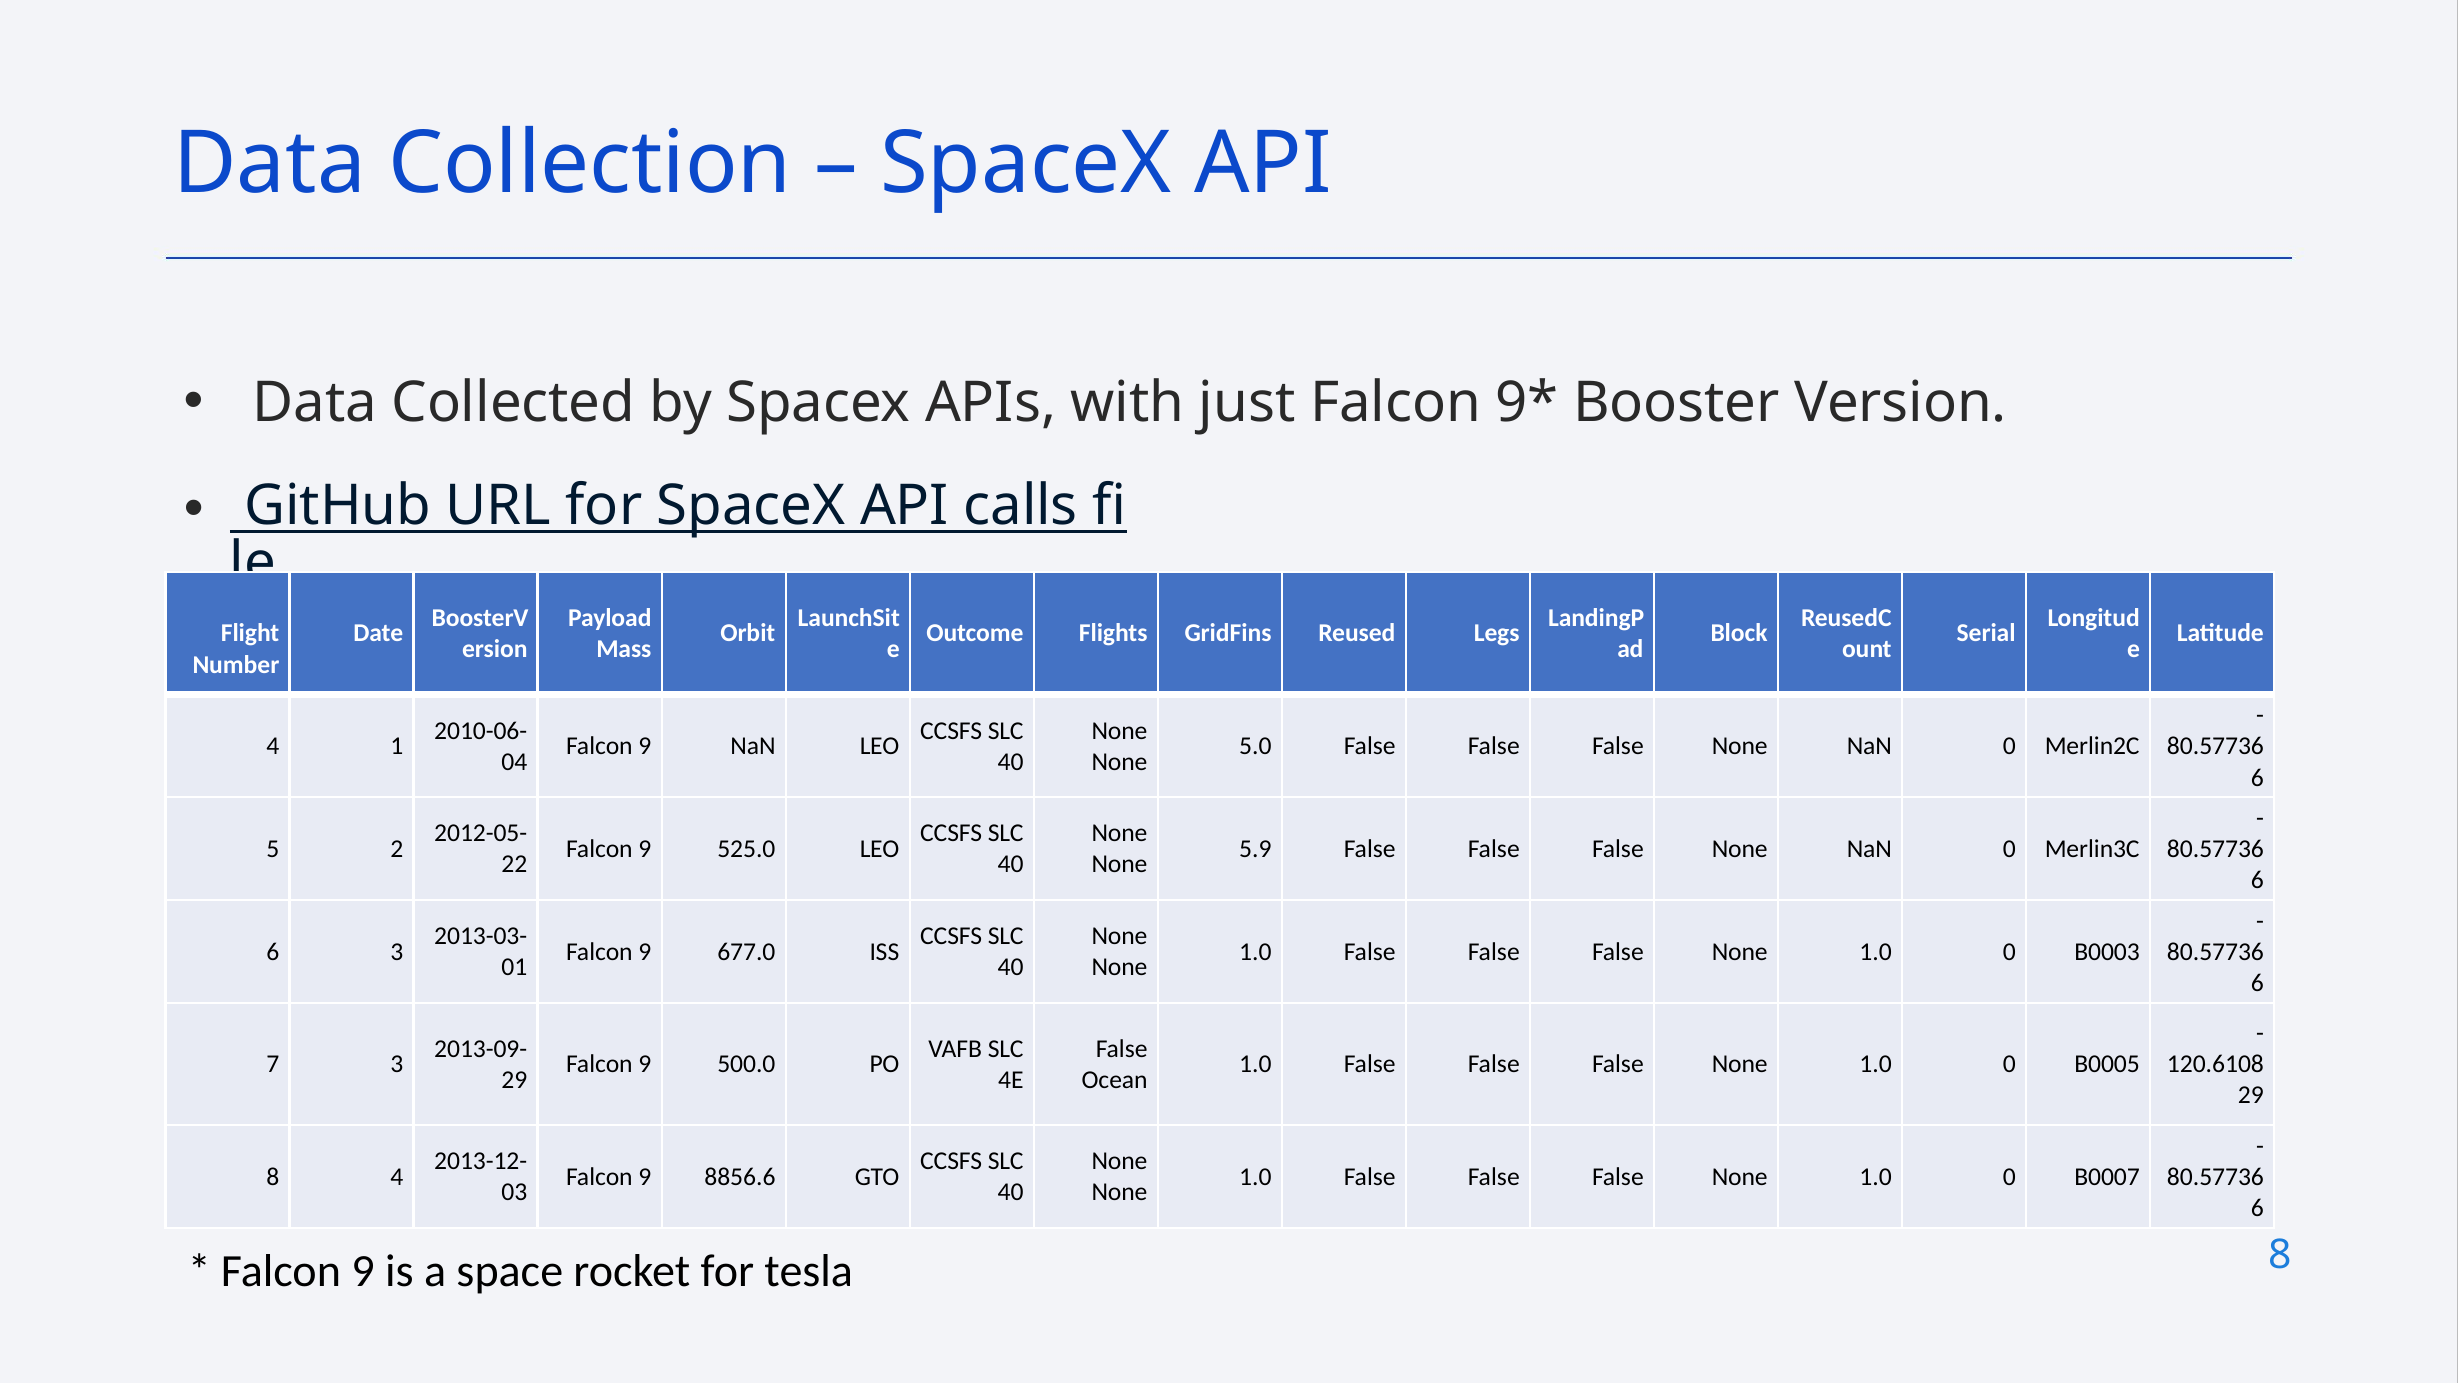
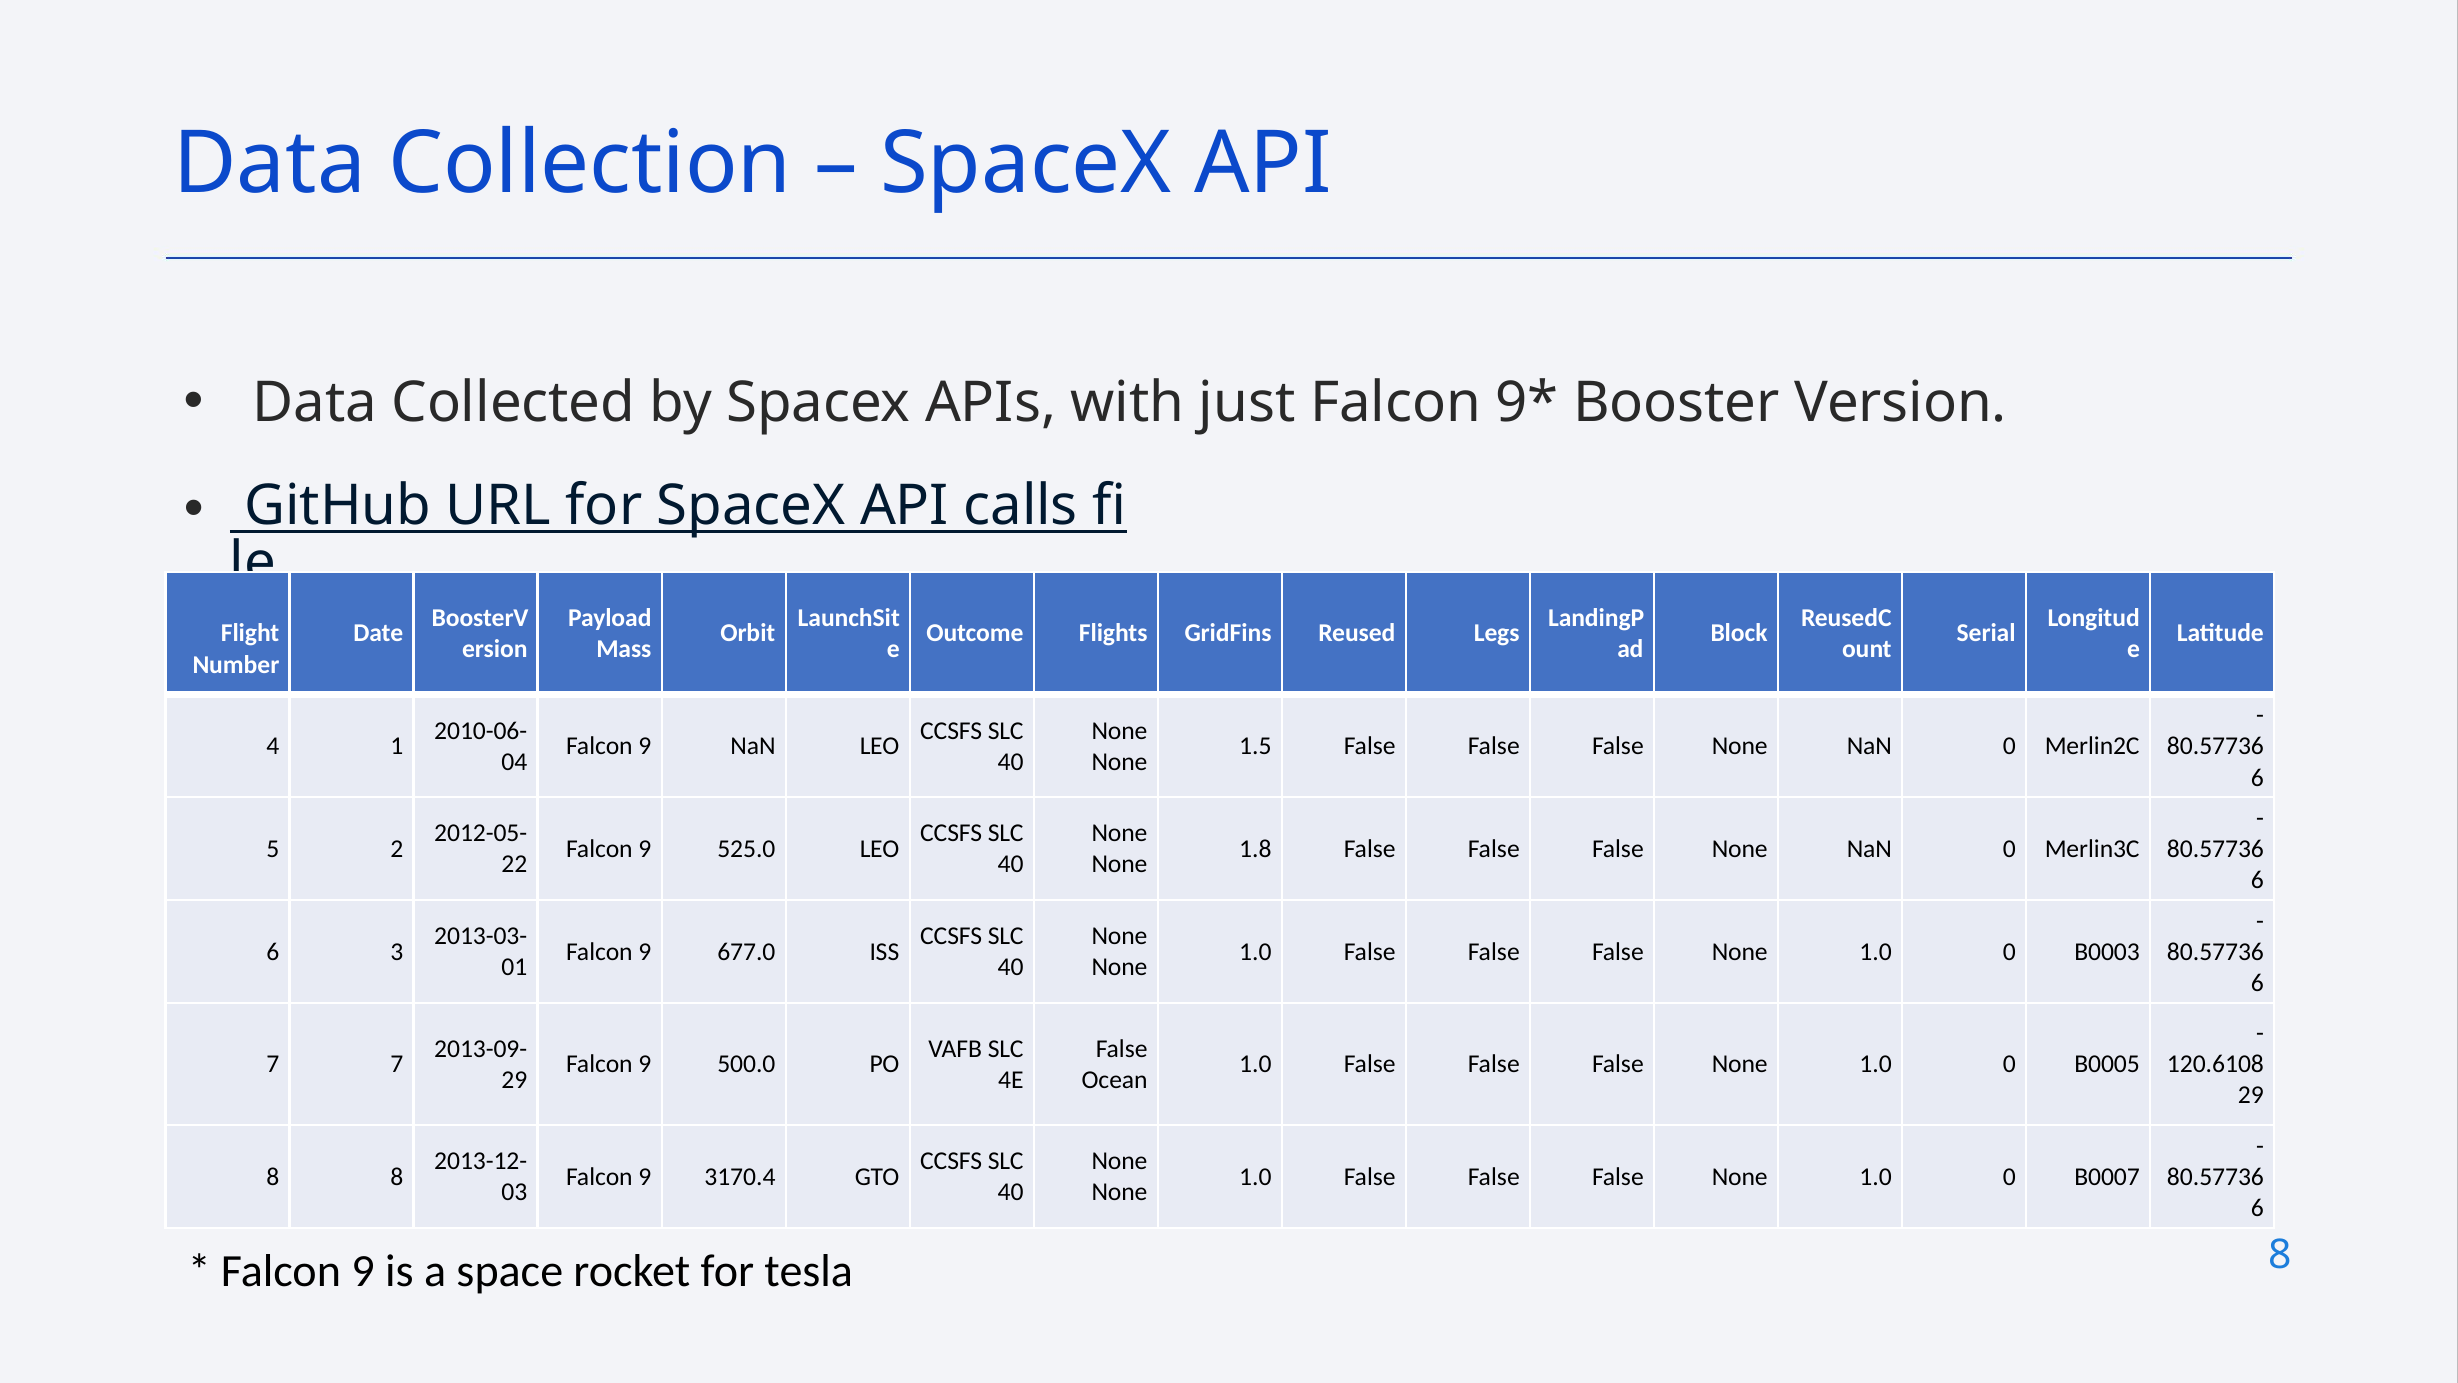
5.0: 5.0 -> 1.5
5.9: 5.9 -> 1.8
7 3: 3 -> 7
8 4: 4 -> 8
8856.6: 8856.6 -> 3170.4
